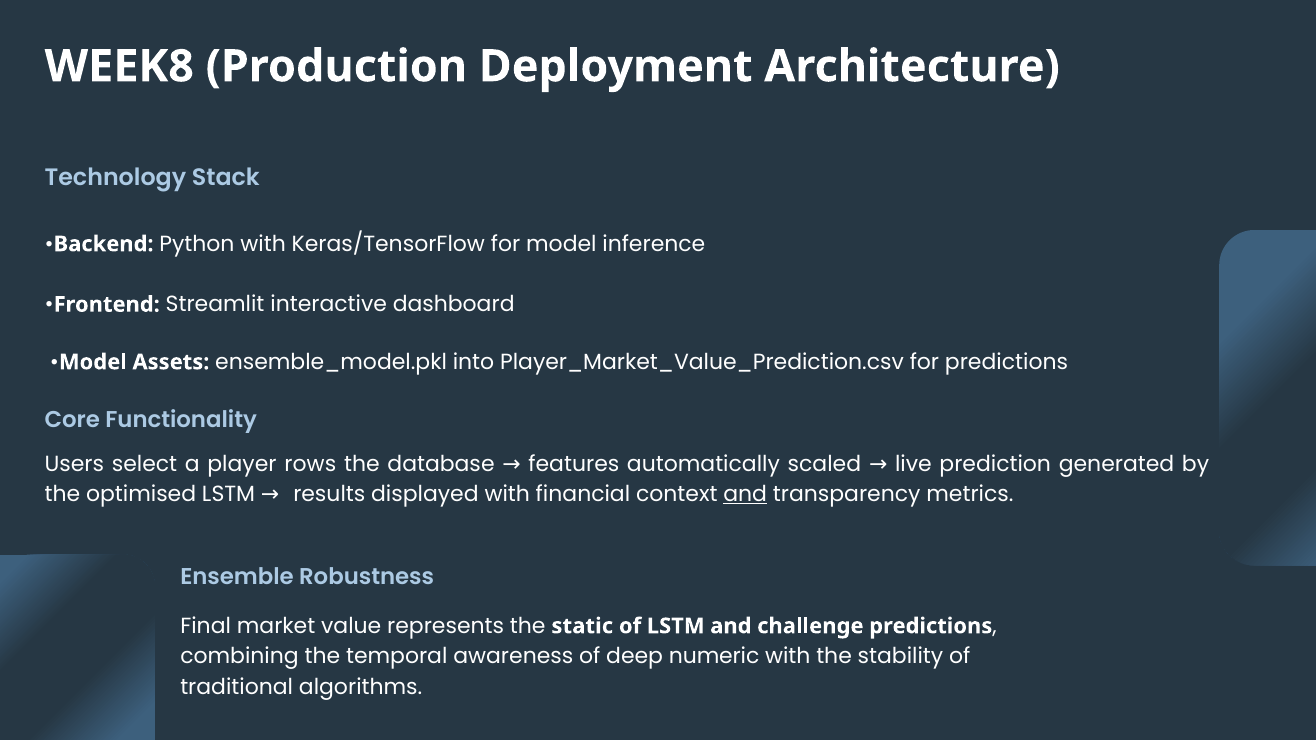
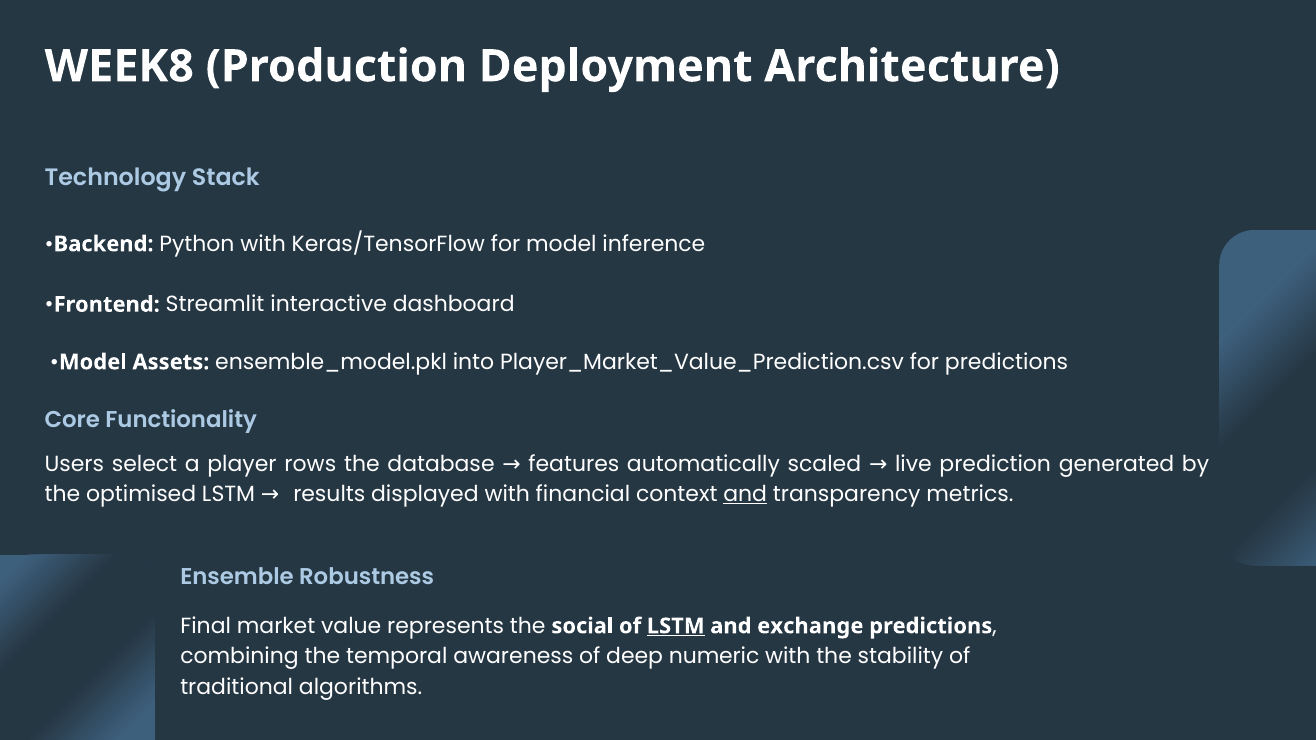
static: static -> social
LSTM at (676, 626) underline: none -> present
challenge: challenge -> exchange
